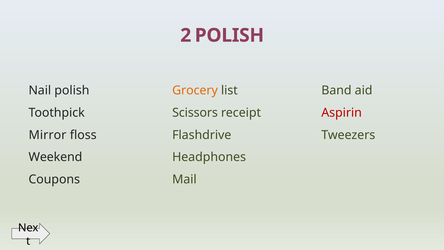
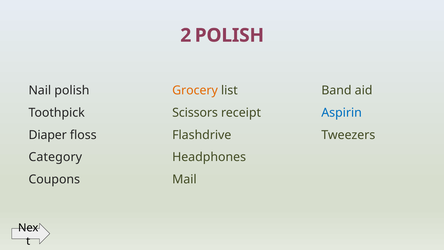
Aspirin colour: red -> blue
Mirror: Mirror -> Diaper
Weekend: Weekend -> Category
